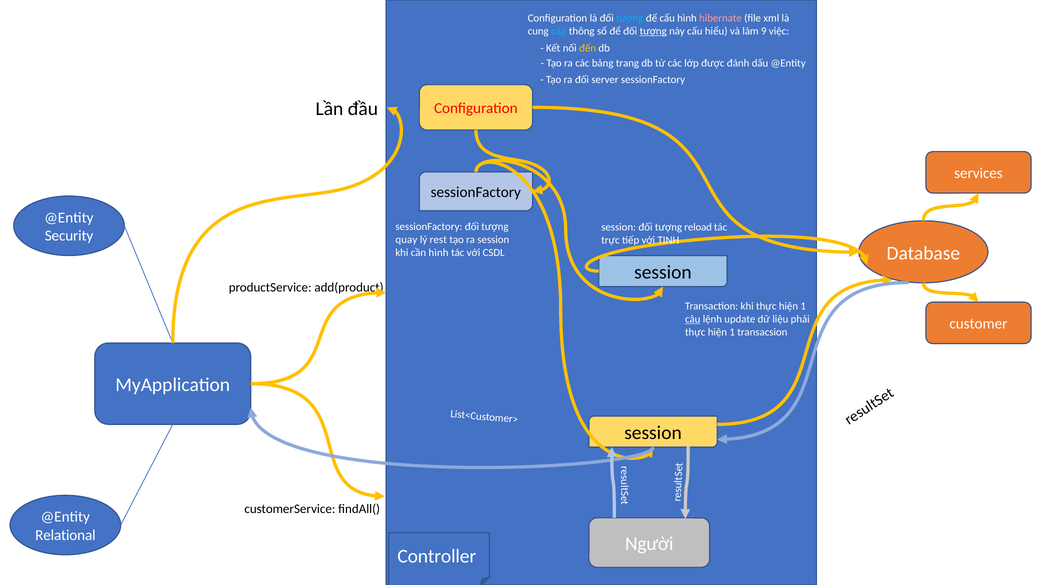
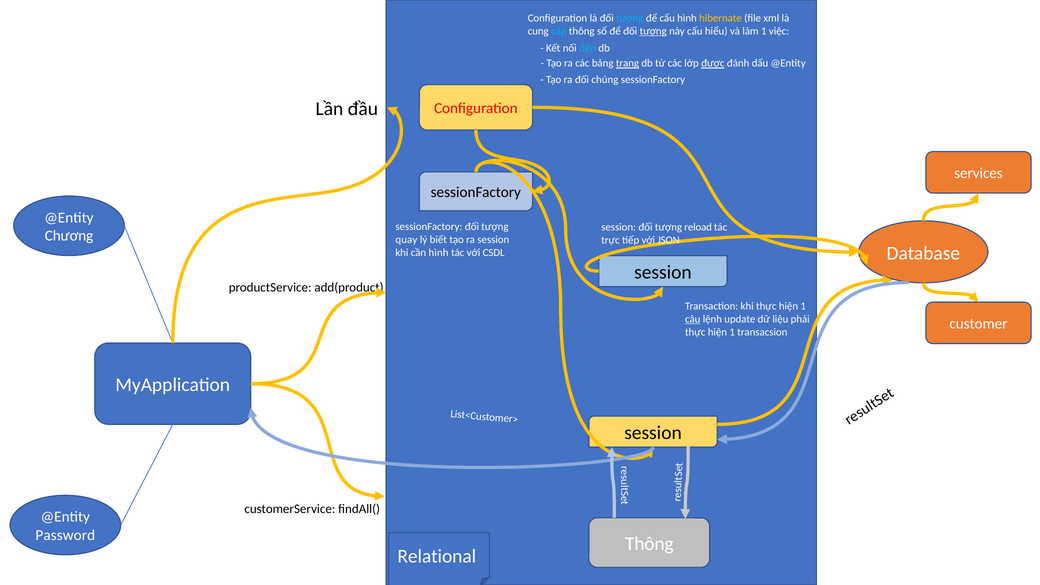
hibernate colour: pink -> yellow
làm 9: 9 -> 1
đến colour: yellow -> light blue
trang underline: none -> present
được underline: none -> present
server: server -> chúng
Security: Security -> Chương
rest: rest -> biết
TINH: TINH -> JSON
Relational: Relational -> Password
Người at (649, 544): Người -> Thông
Controller: Controller -> Relational
